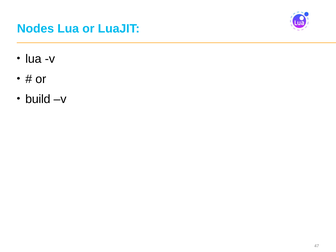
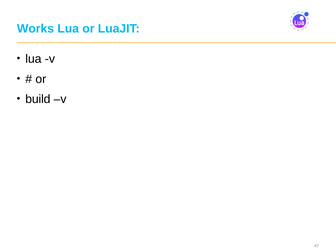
Nodes: Nodes -> Works
